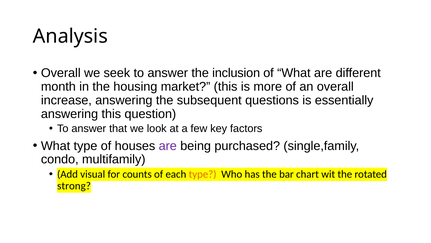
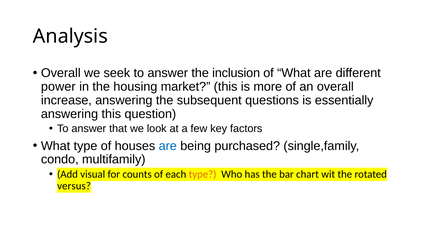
month: month -> power
are at (168, 146) colour: purple -> blue
strong: strong -> versus
